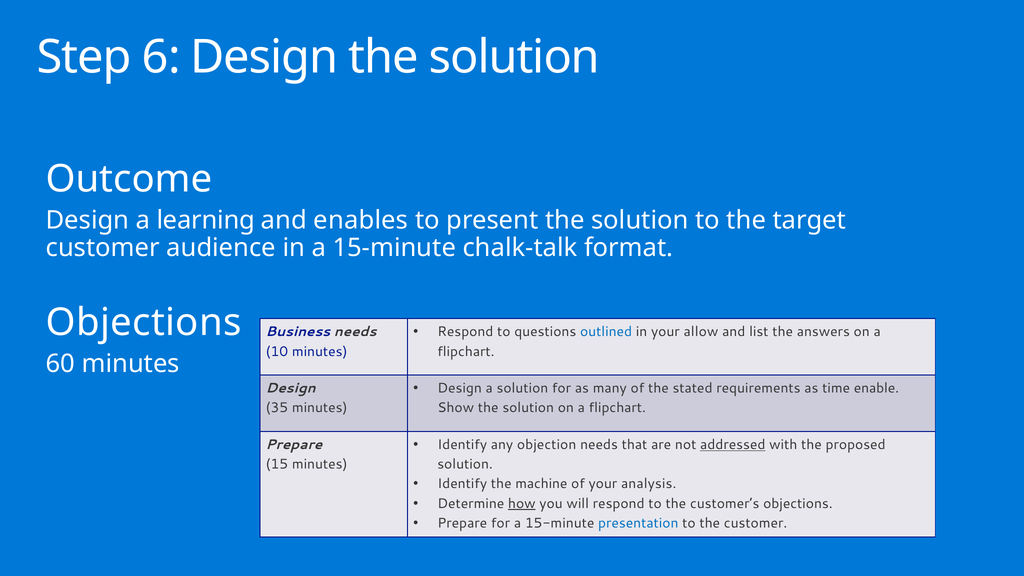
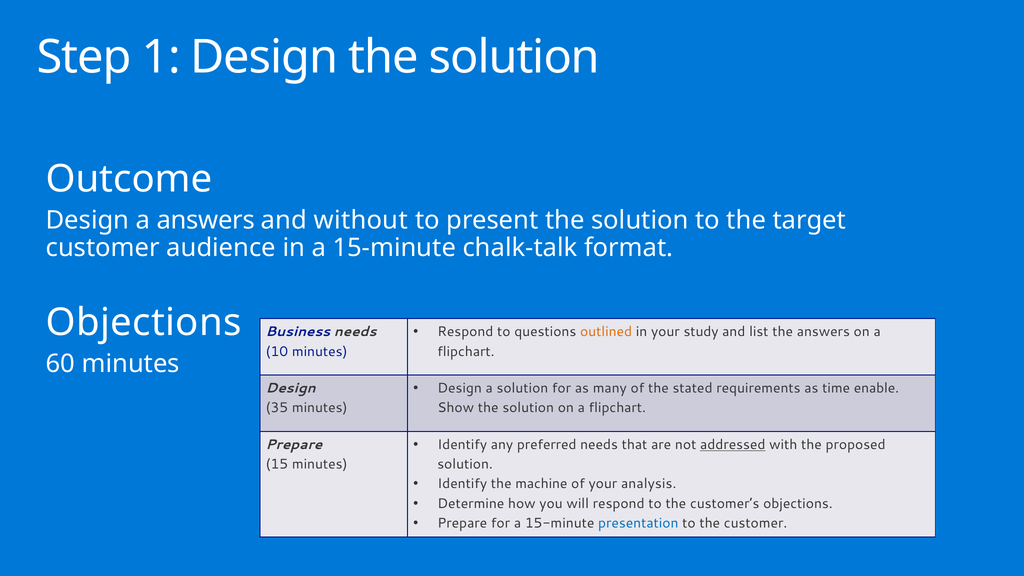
6: 6 -> 1
a learning: learning -> answers
enables: enables -> without
outlined colour: blue -> orange
allow: allow -> study
objection: objection -> preferred
how underline: present -> none
